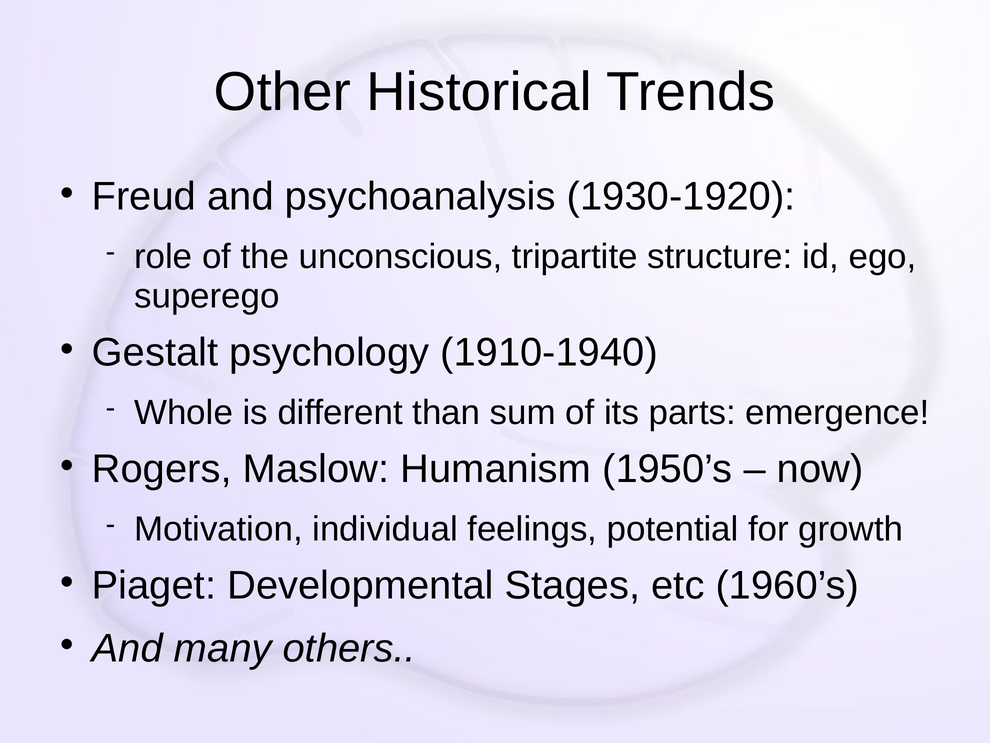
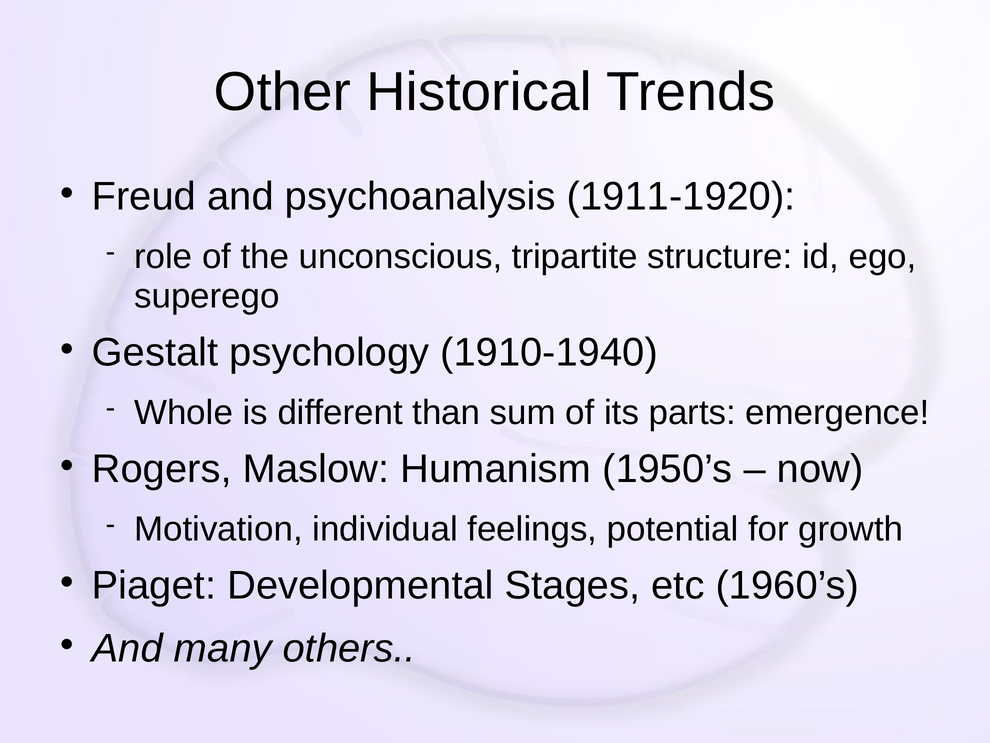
1930-1920: 1930-1920 -> 1911-1920
